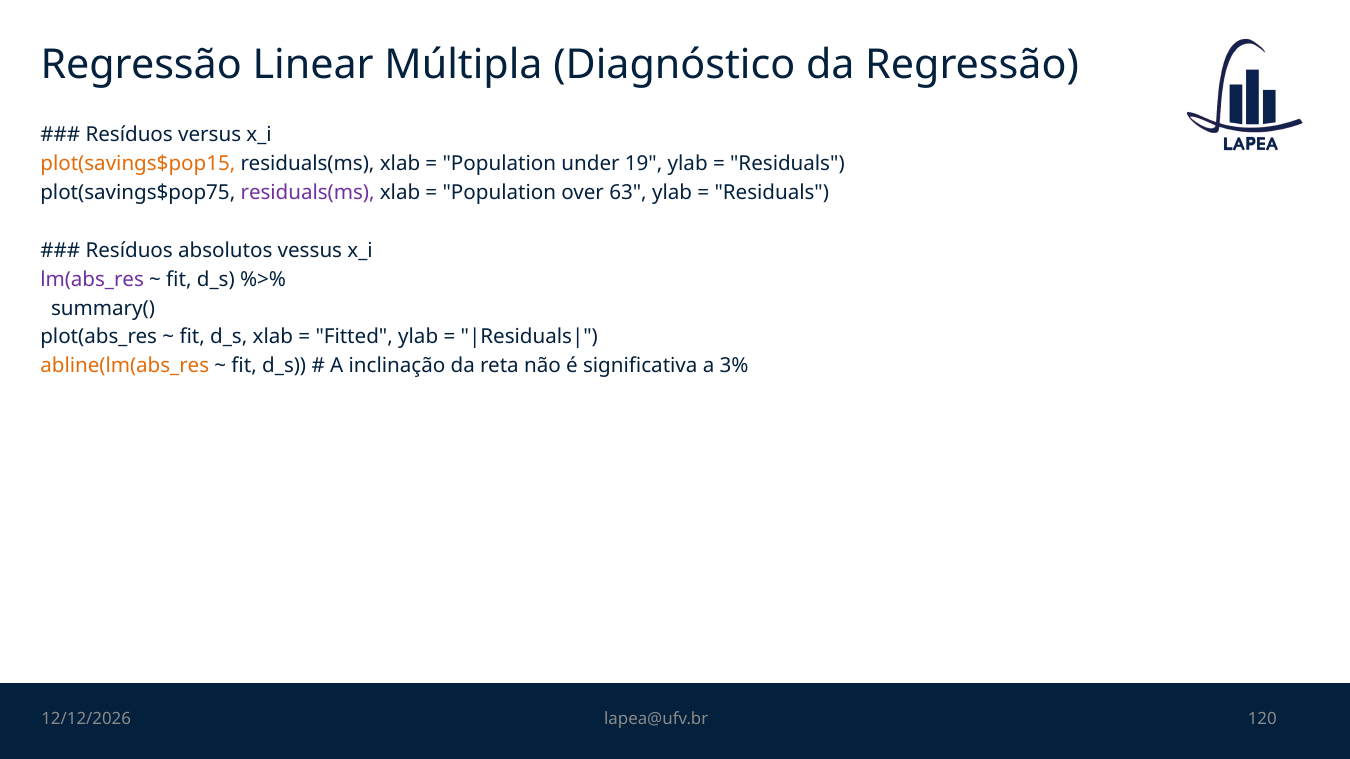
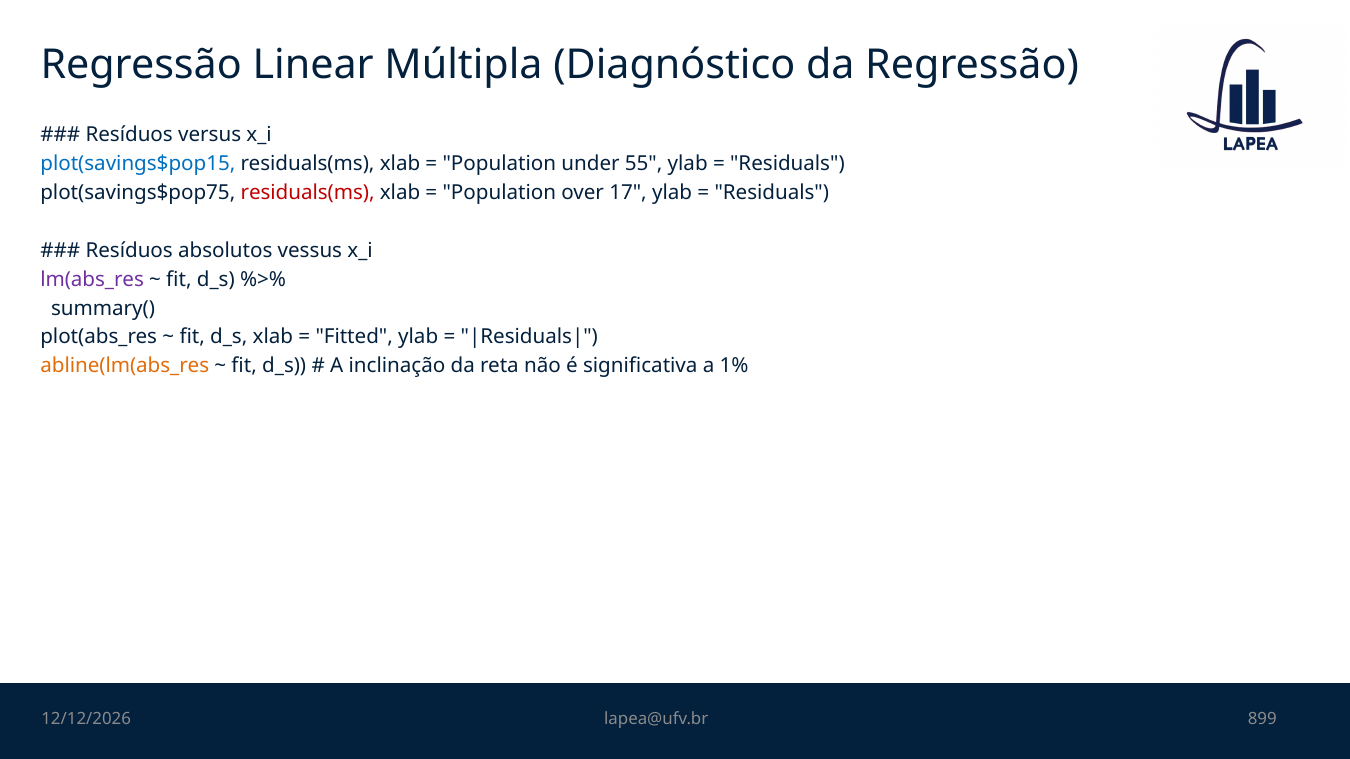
plot(savings$pop15 colour: orange -> blue
19: 19 -> 55
residuals(ms at (308, 193) colour: purple -> red
63: 63 -> 17
3%: 3% -> 1%
120: 120 -> 899
